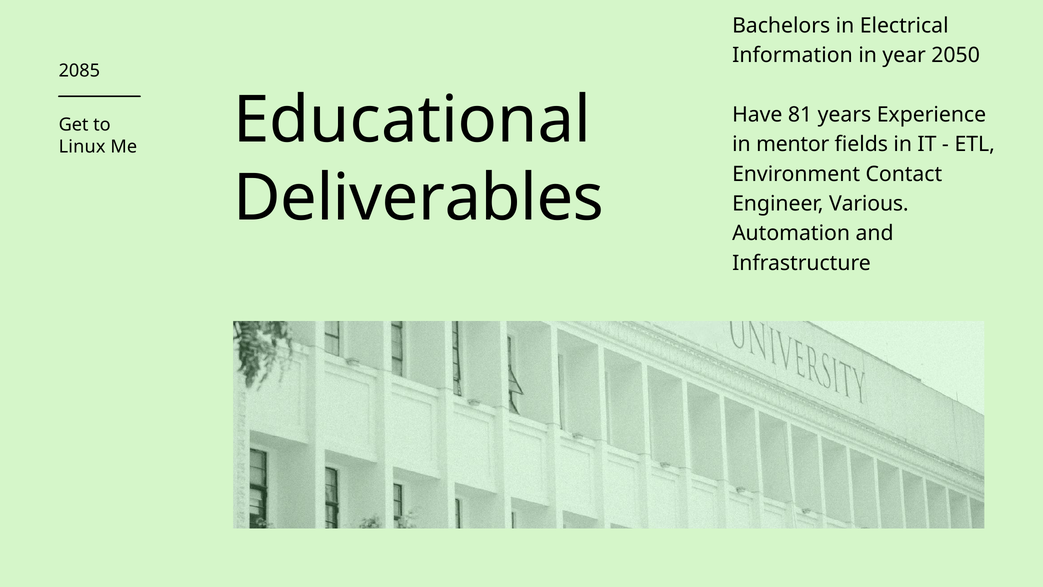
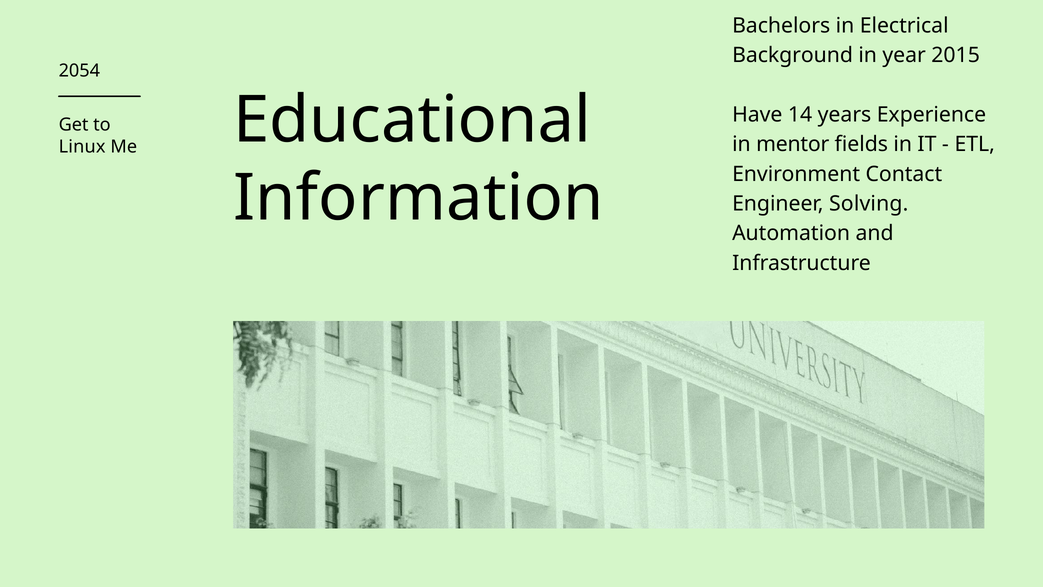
Information: Information -> Background
2050: 2050 -> 2015
2085: 2085 -> 2054
81: 81 -> 14
Deliverables: Deliverables -> Information
Various: Various -> Solving
